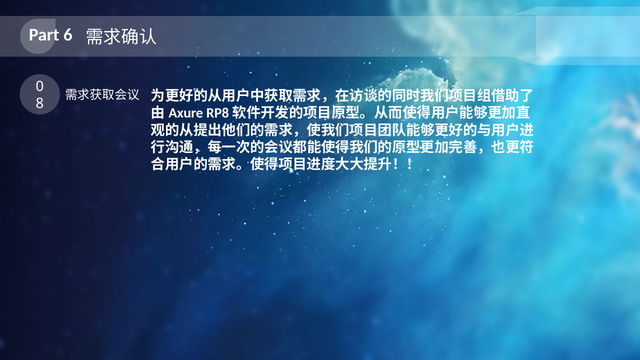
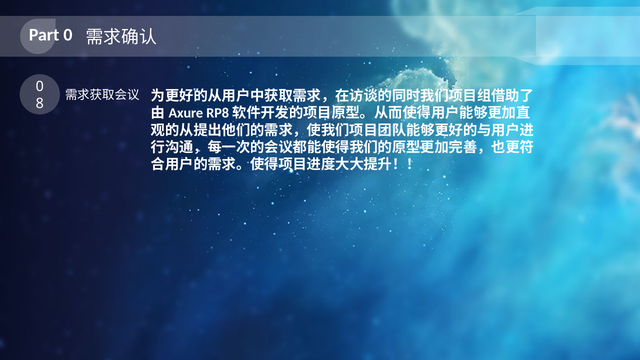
Part 6: 6 -> 0
